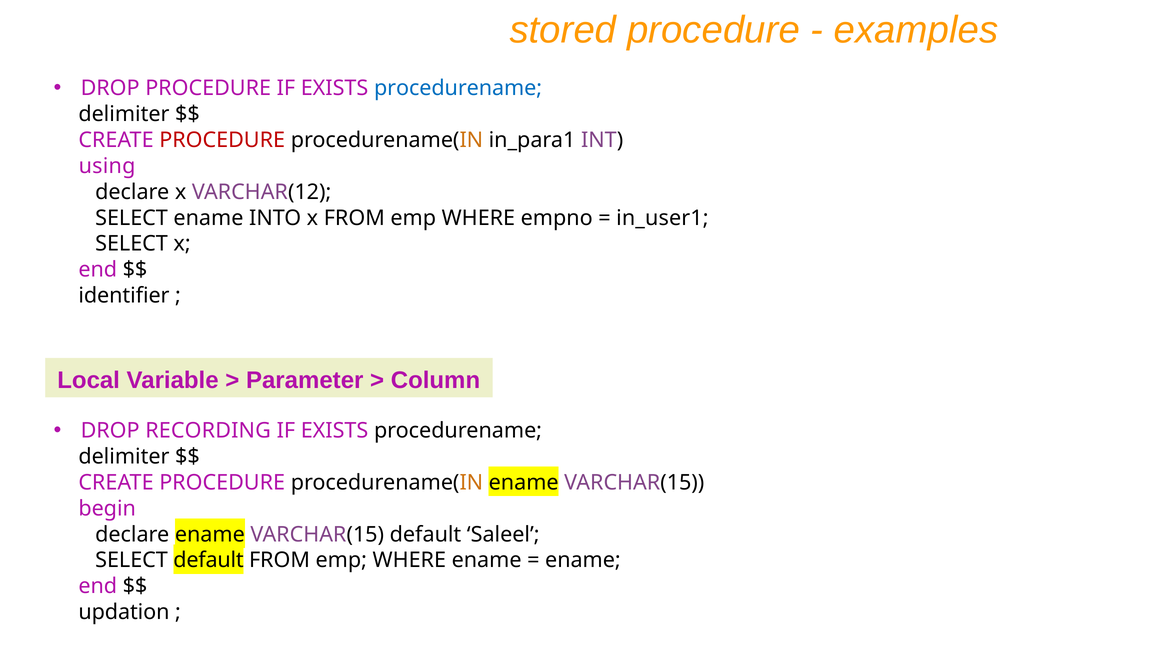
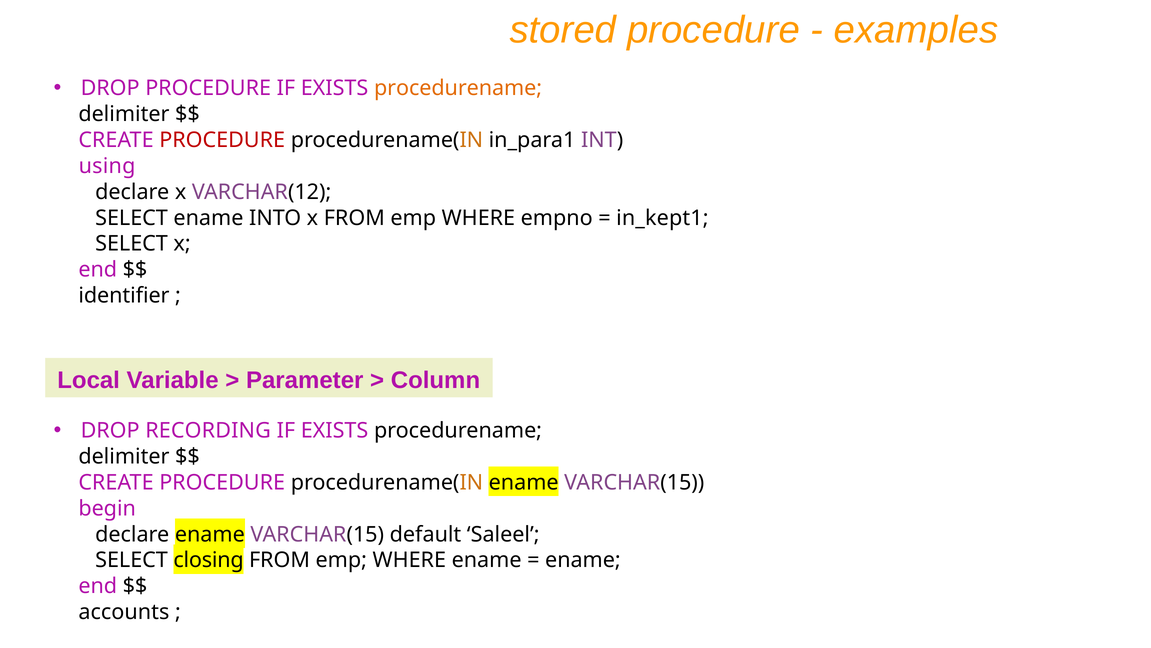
procedurename at (458, 88) colour: blue -> orange
in_user1: in_user1 -> in_kept1
SELECT default: default -> closing
updation: updation -> accounts
